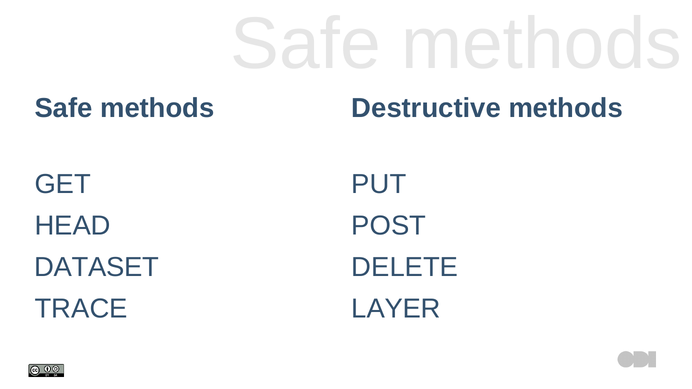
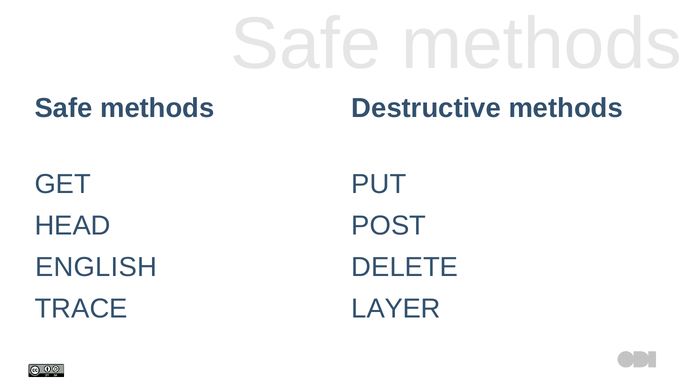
DATASET: DATASET -> ENGLISH
